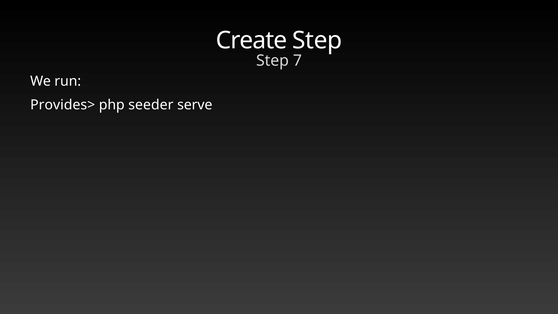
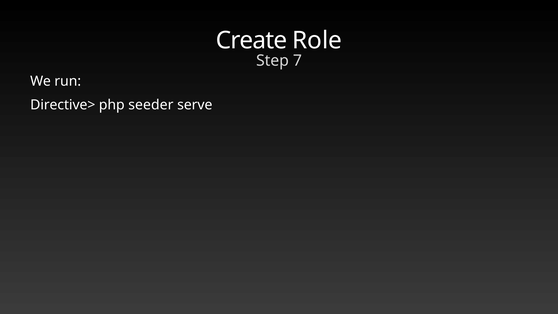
Create Step: Step -> Role
Provides>: Provides> -> Directive>
